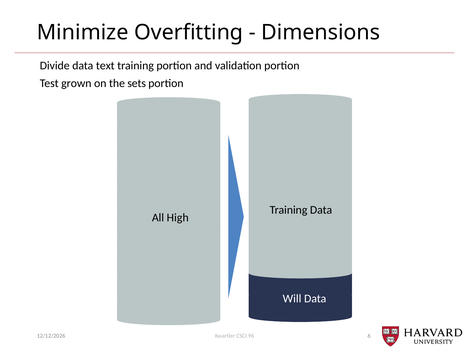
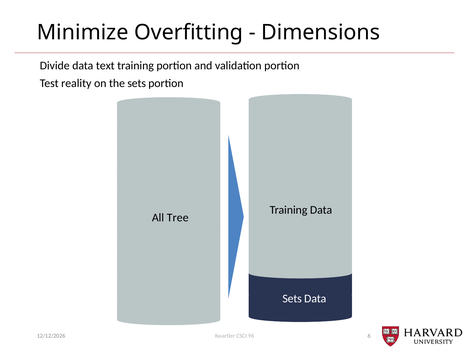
grown: grown -> reality
High: High -> Tree
Will at (292, 298): Will -> Sets
